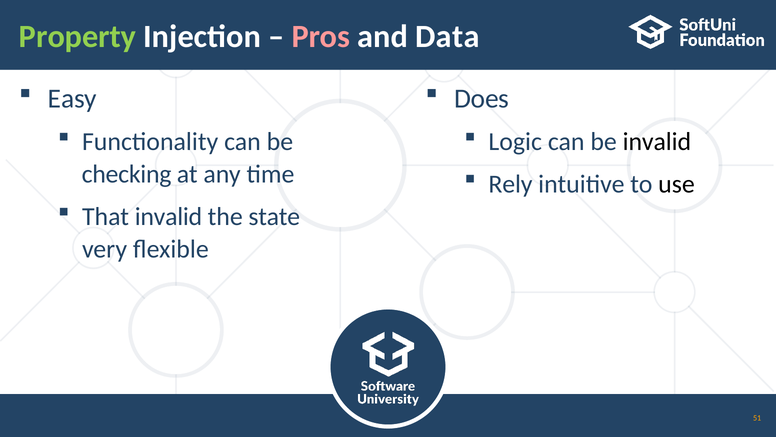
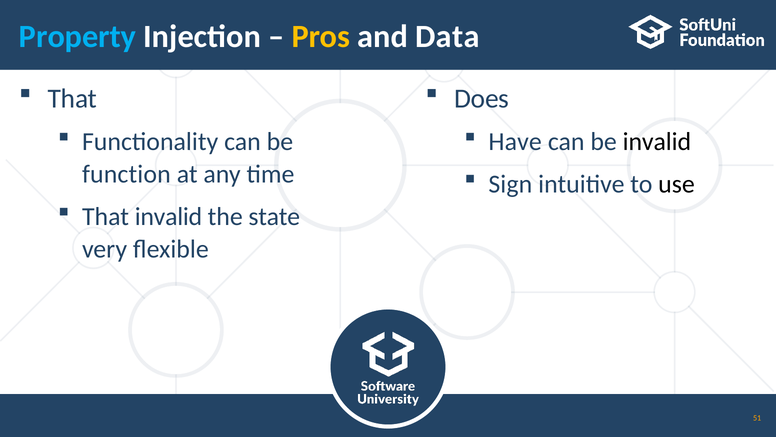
Property colour: light green -> light blue
Pros colour: pink -> yellow
Easy at (72, 98): Easy -> That
Logic: Logic -> Have
checking: checking -> function
Rely: Rely -> Sign
